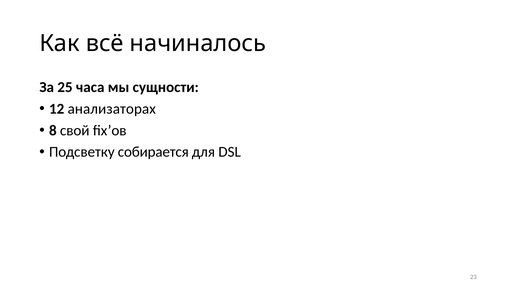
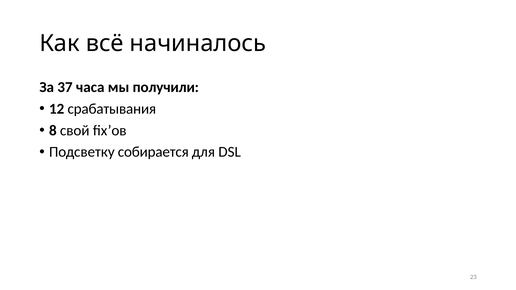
25: 25 -> 37
сущности: сущности -> получили
анализаторах: анализаторах -> срабатывания
